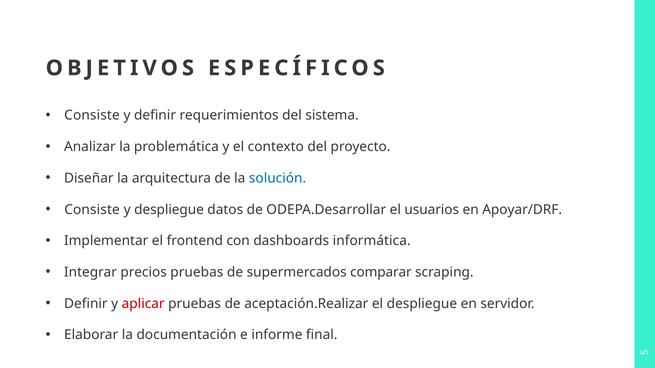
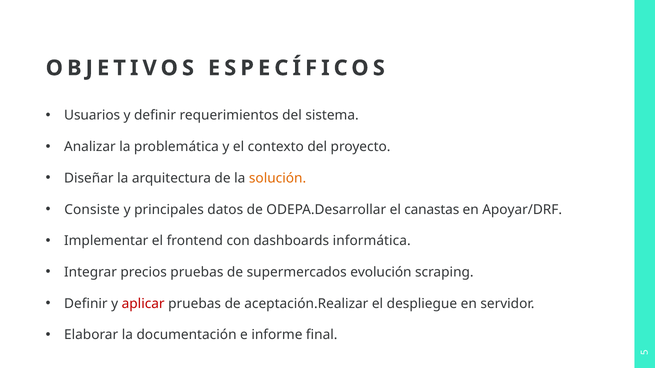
Consiste at (92, 116): Consiste -> Usuarios
solución colour: blue -> orange
y despliegue: despliegue -> principales
usuarios: usuarios -> canastas
comparar: comparar -> evolución
